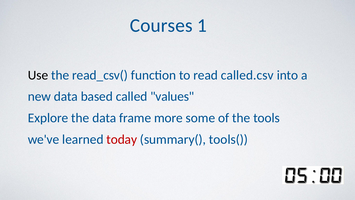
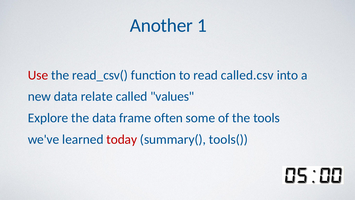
Courses: Courses -> Another
Use colour: black -> red
based: based -> relate
more: more -> often
